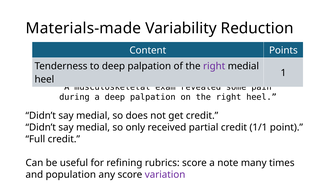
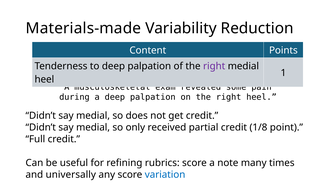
1/1: 1/1 -> 1/8
population: population -> universally
variation colour: purple -> blue
